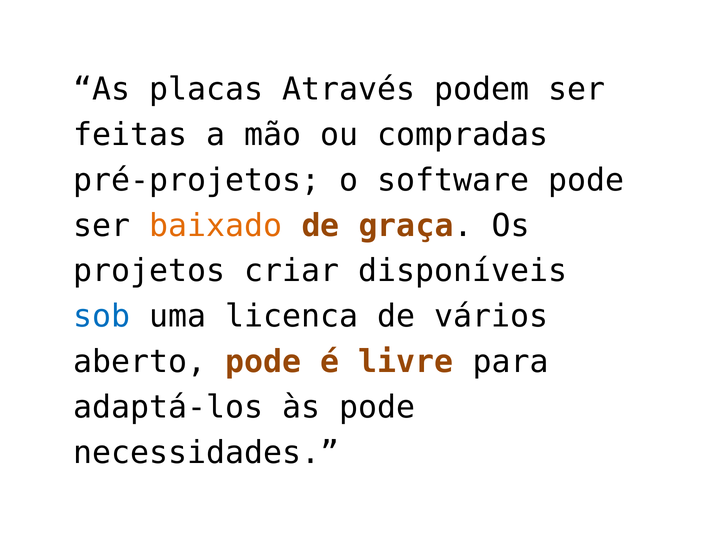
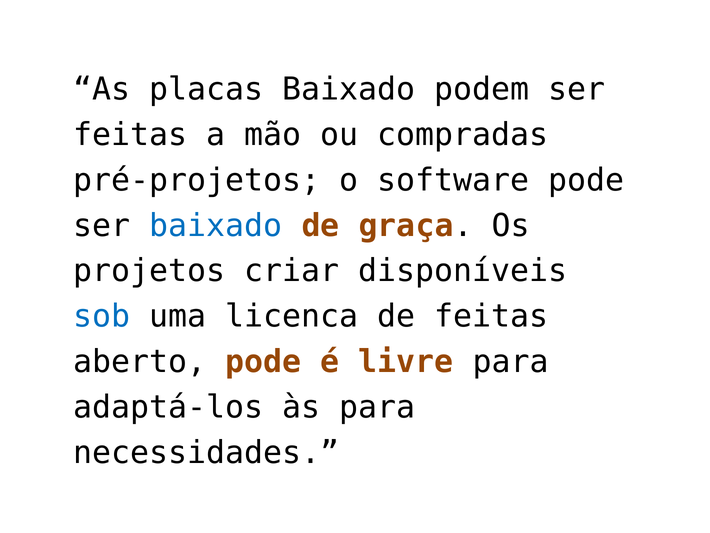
placas Através: Através -> Baixado
baixado at (216, 225) colour: orange -> blue
de vários: vários -> feitas
às pode: pode -> para
